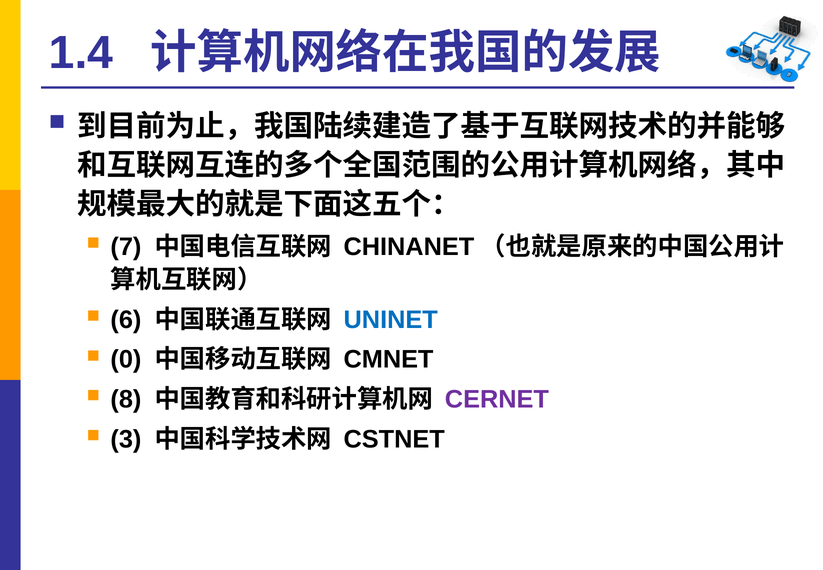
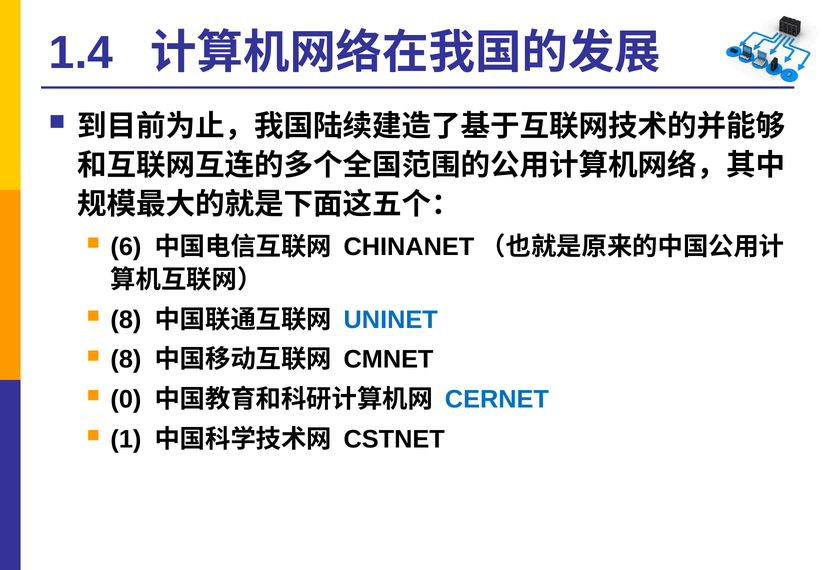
7: 7 -> 6
6 at (126, 320): 6 -> 8
0 at (126, 359): 0 -> 8
8: 8 -> 0
CERNET colour: purple -> blue
3: 3 -> 1
